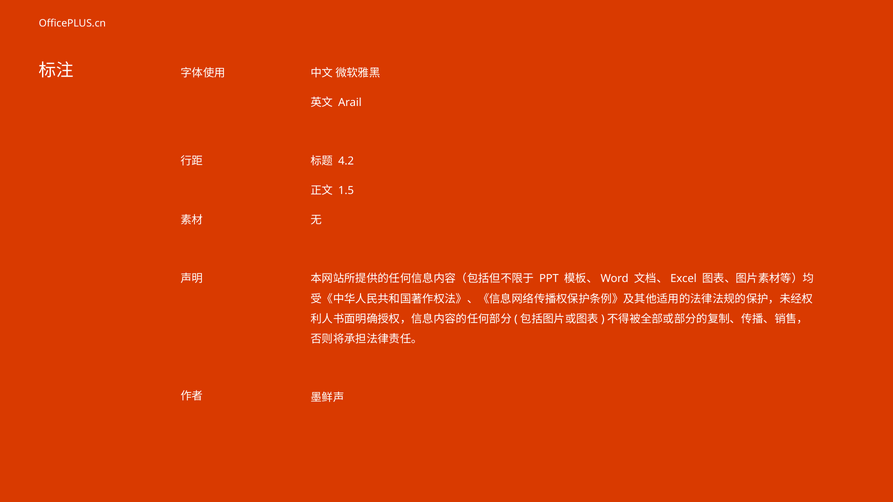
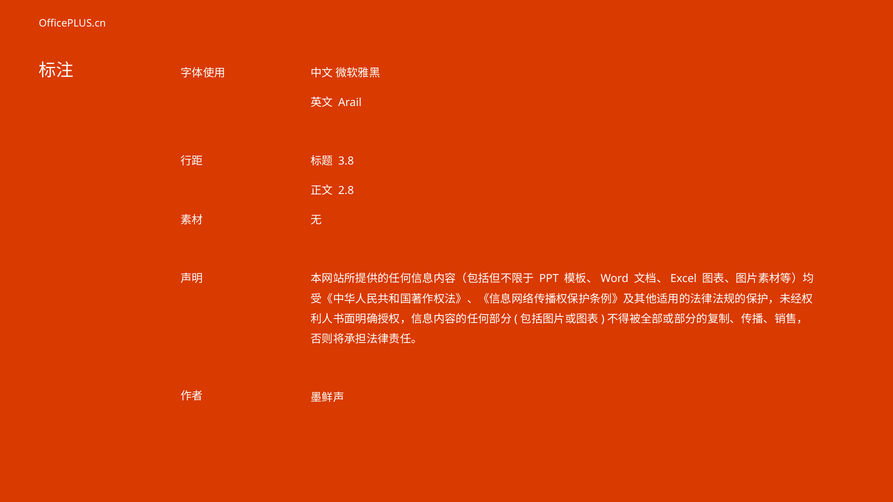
4.2: 4.2 -> 3.8
1.5: 1.5 -> 2.8
